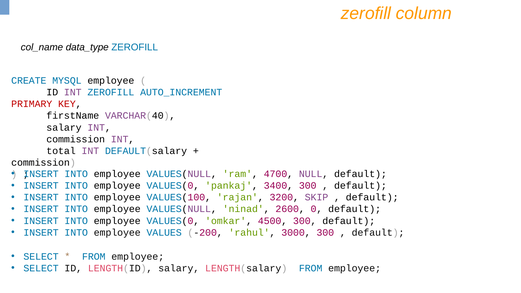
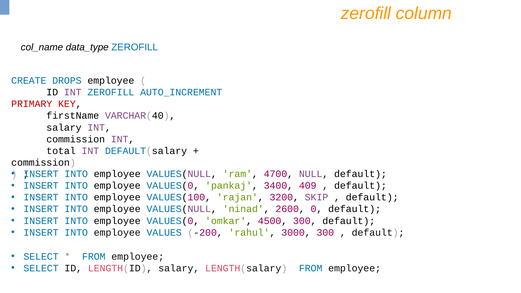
MYSQL: MYSQL -> DROPS
3400 300: 300 -> 409
